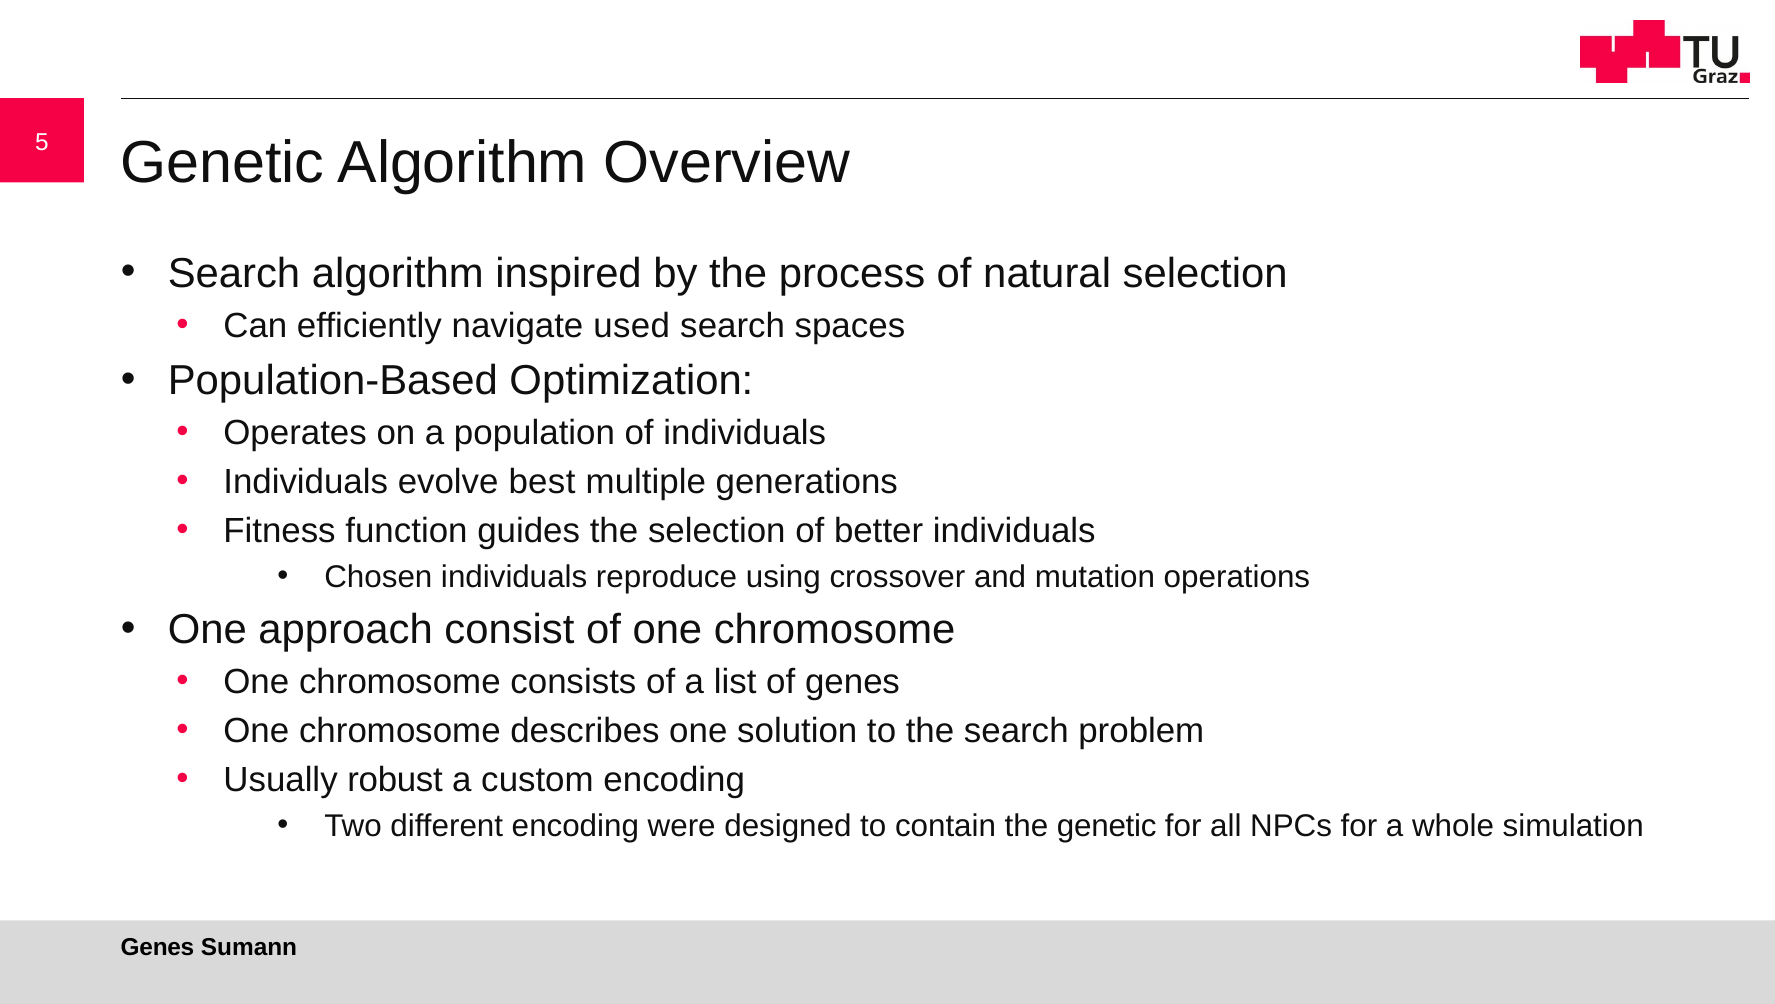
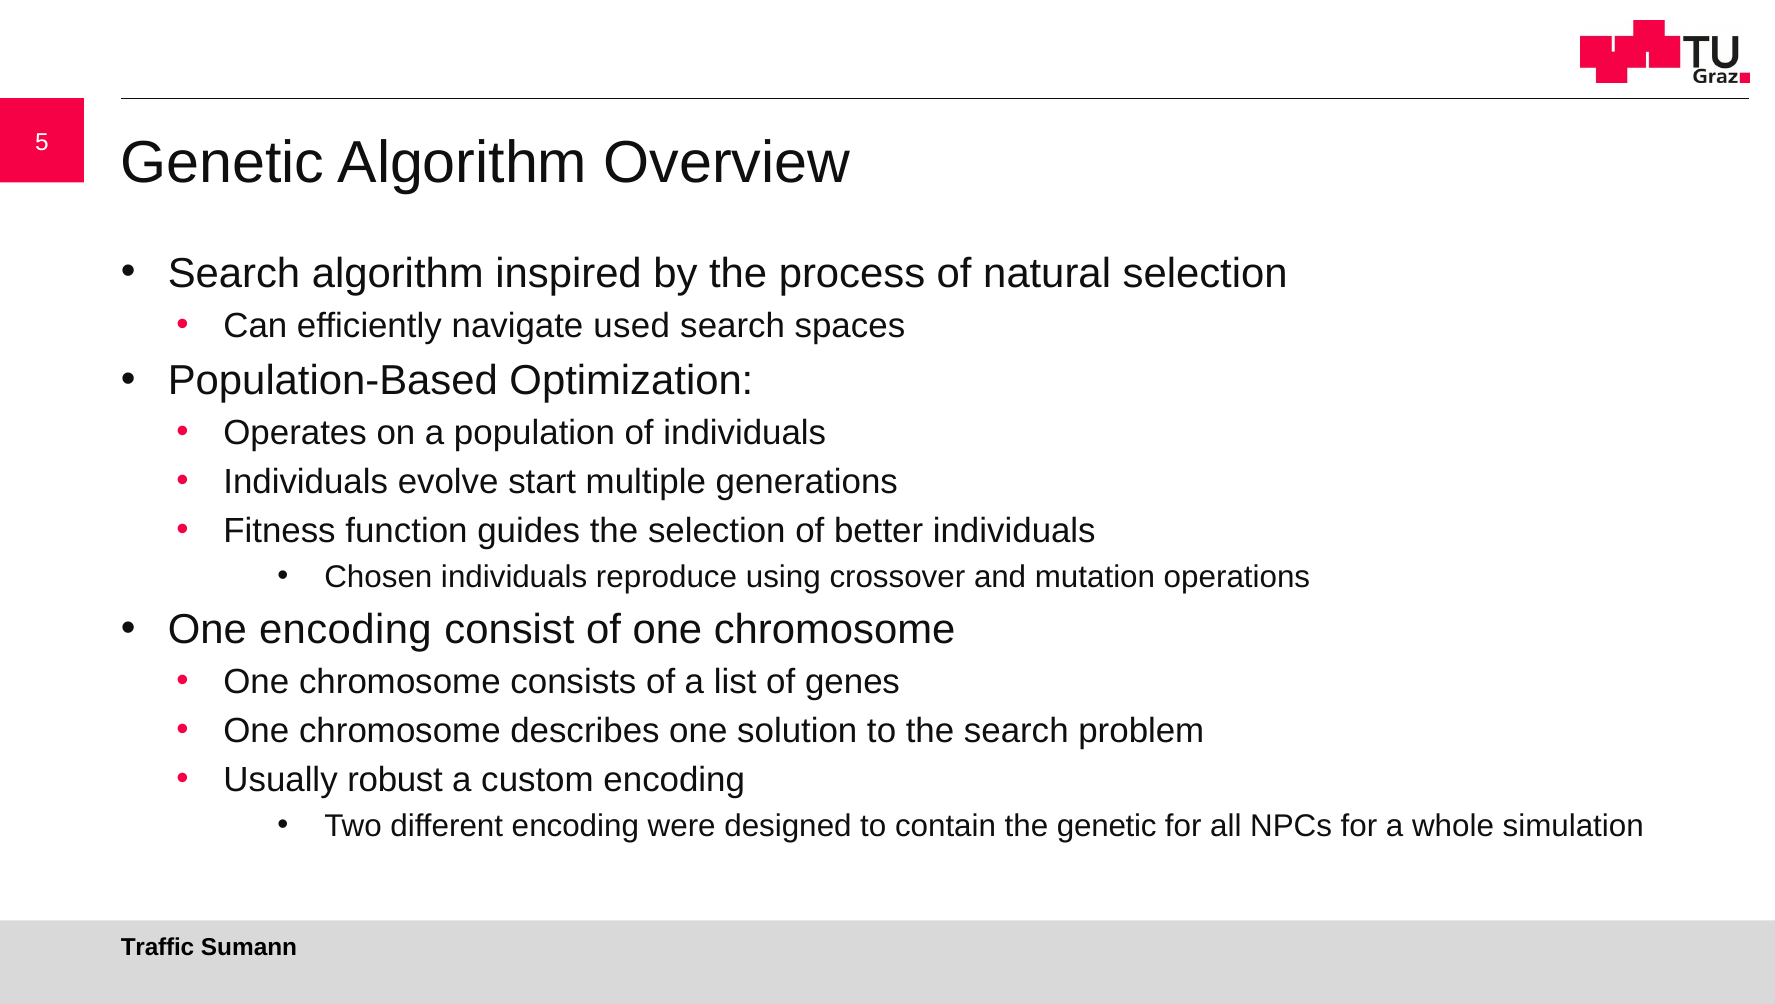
best: best -> start
One approach: approach -> encoding
Genes at (158, 947): Genes -> Traffic
